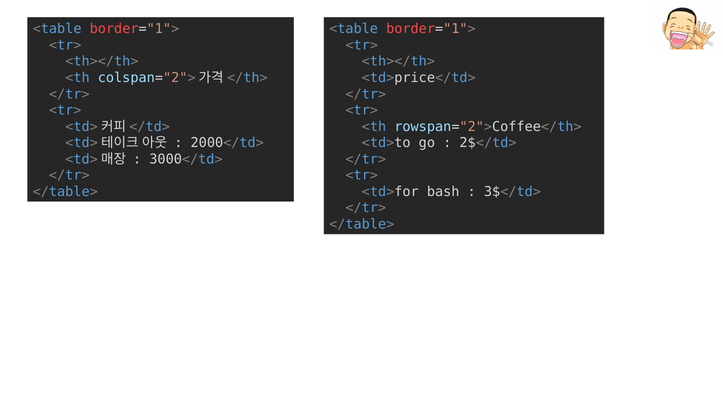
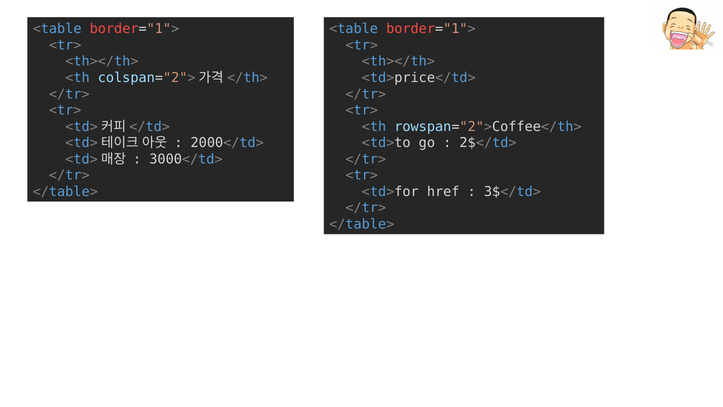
bash: bash -> href
